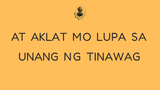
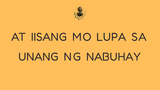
AKLAT: AKLAT -> IISANG
TINAWAG: TINAWAG -> NABUHAY
